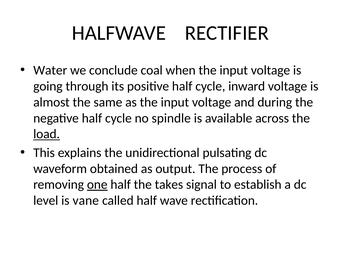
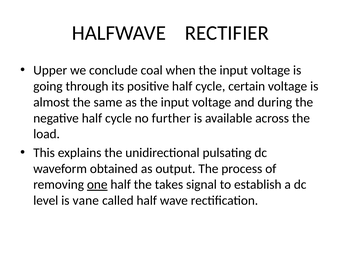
Water: Water -> Upper
inward: inward -> certain
spindle: spindle -> further
load underline: present -> none
